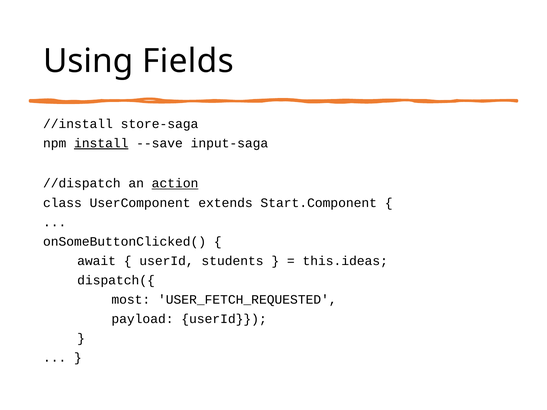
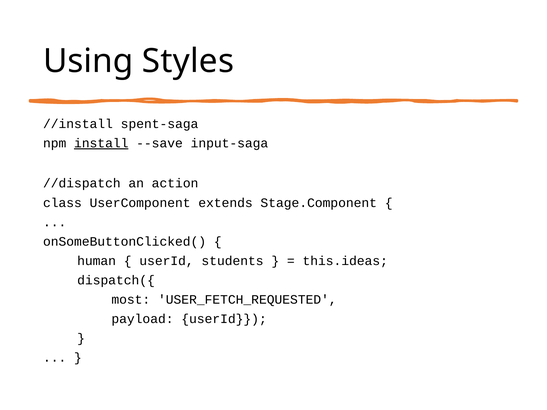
Fields: Fields -> Styles
store-saga: store-saga -> spent-saga
action underline: present -> none
Start.Component: Start.Component -> Stage.Component
await: await -> human
